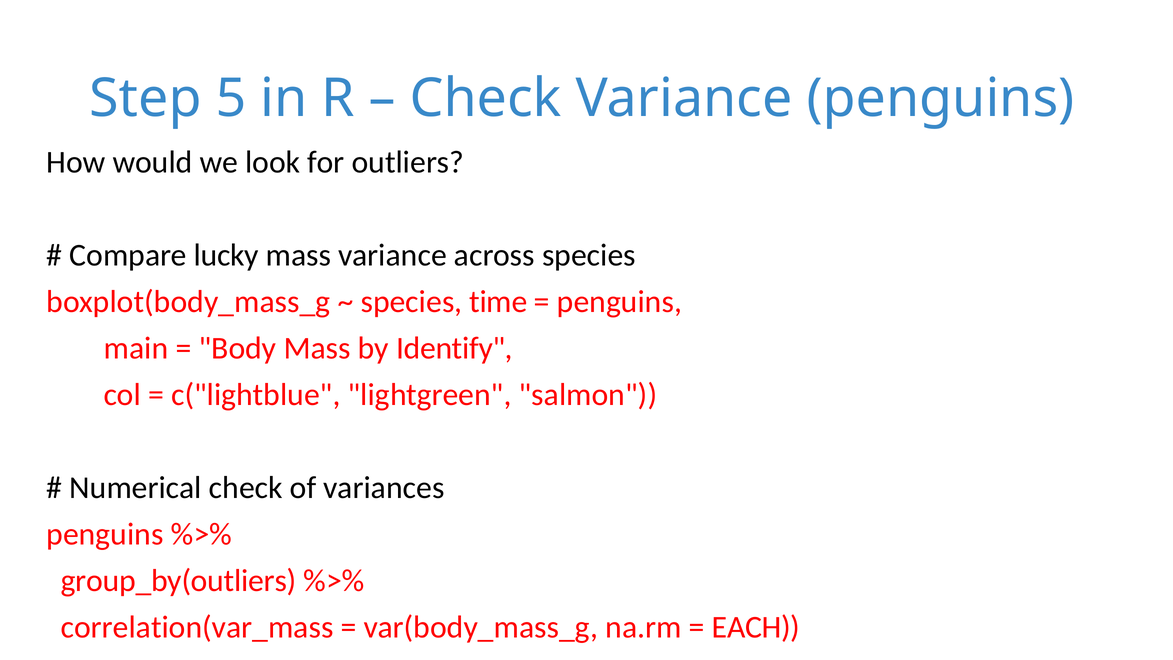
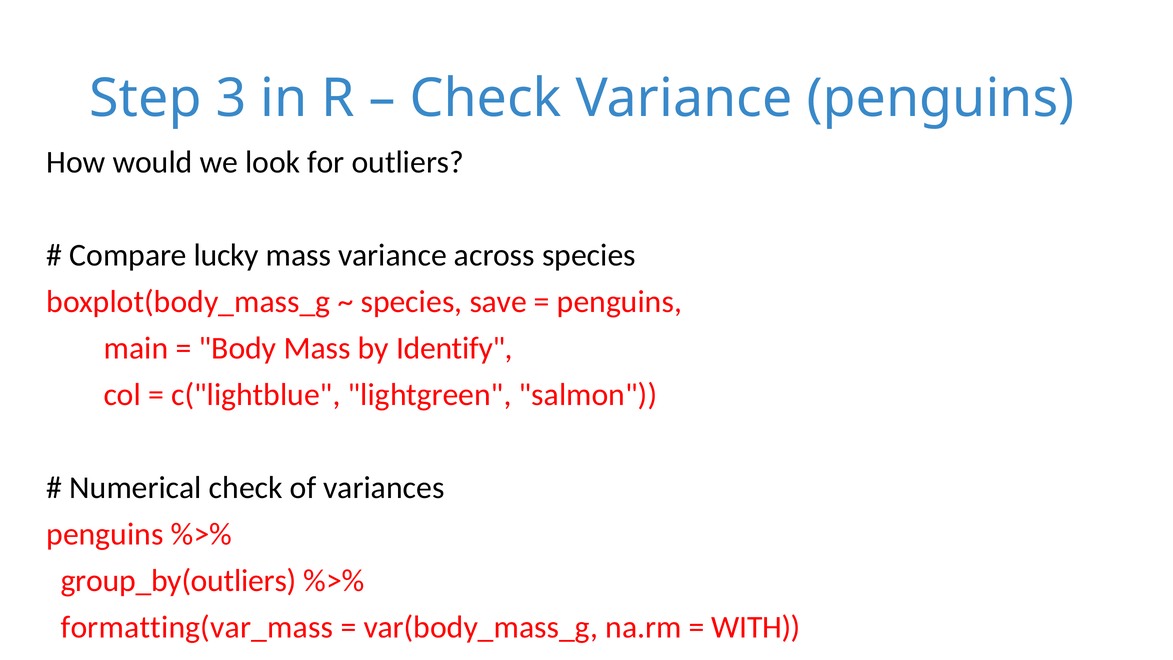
5: 5 -> 3
time: time -> save
correlation(var_mass: correlation(var_mass -> formatting(var_mass
EACH: EACH -> WITH
